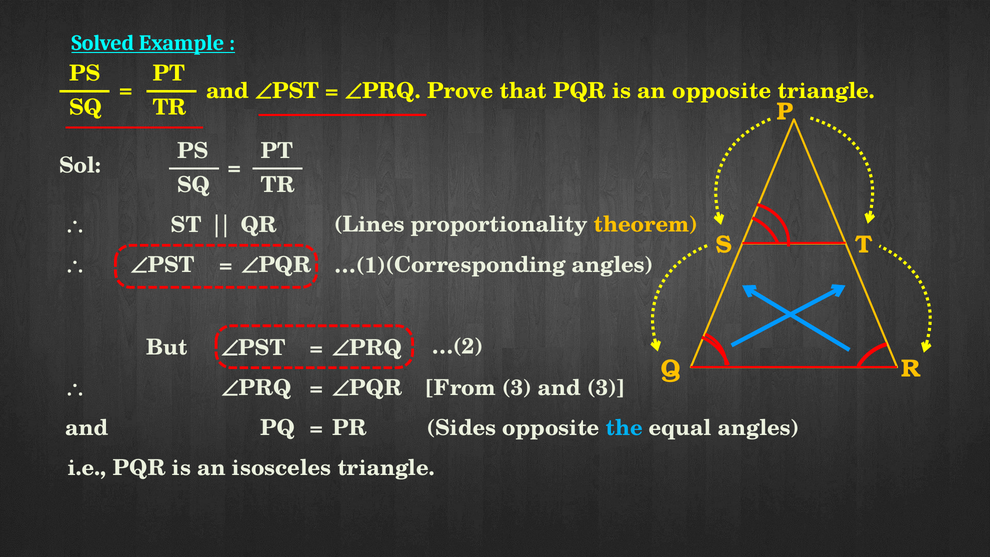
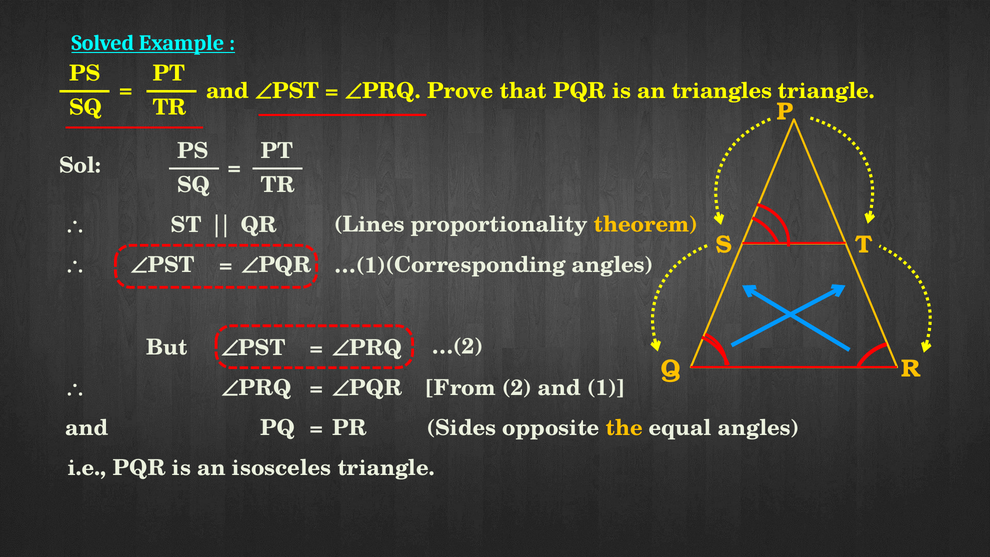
an opposite: opposite -> triangles
From 3: 3 -> 2
and 3: 3 -> 1
the colour: light blue -> yellow
